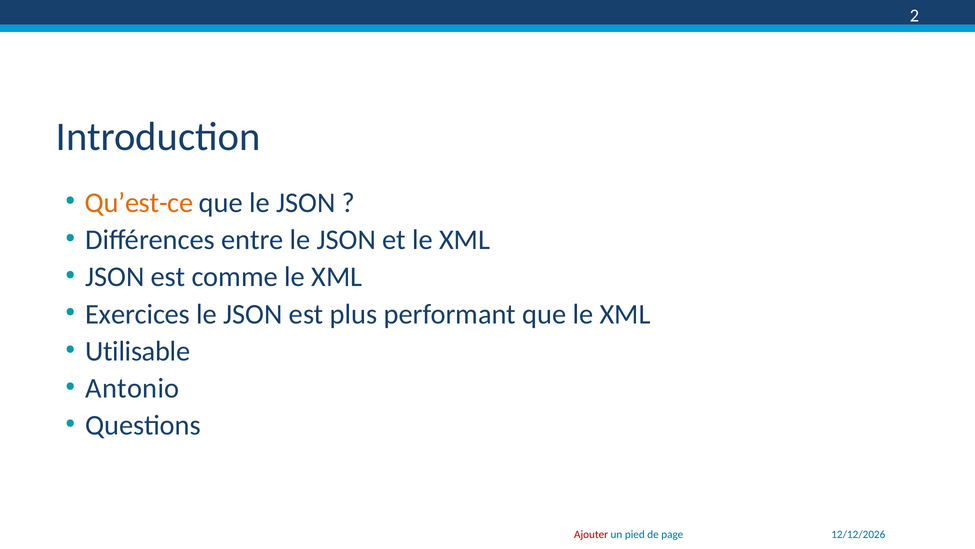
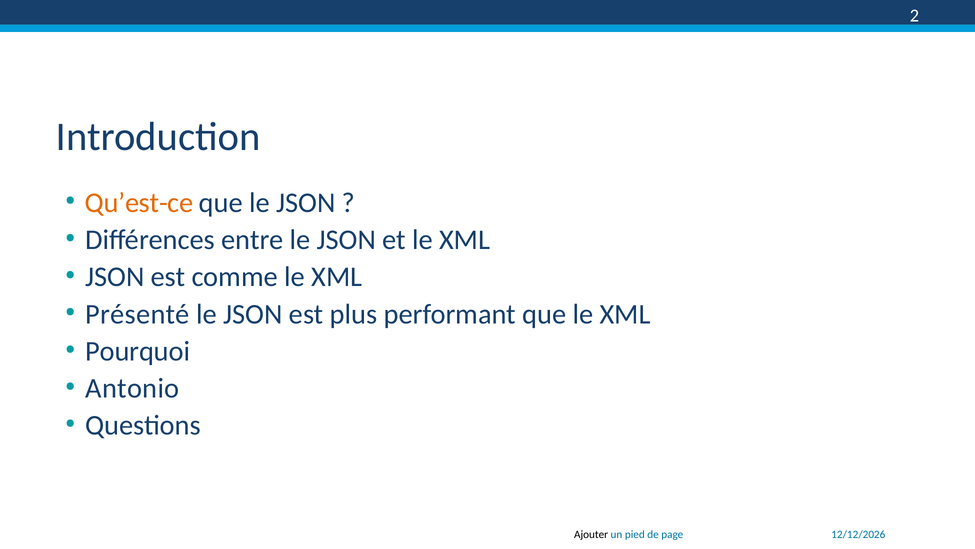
Exercices: Exercices -> Présenté
Utilisable: Utilisable -> Pourquoi
Ajouter colour: red -> black
